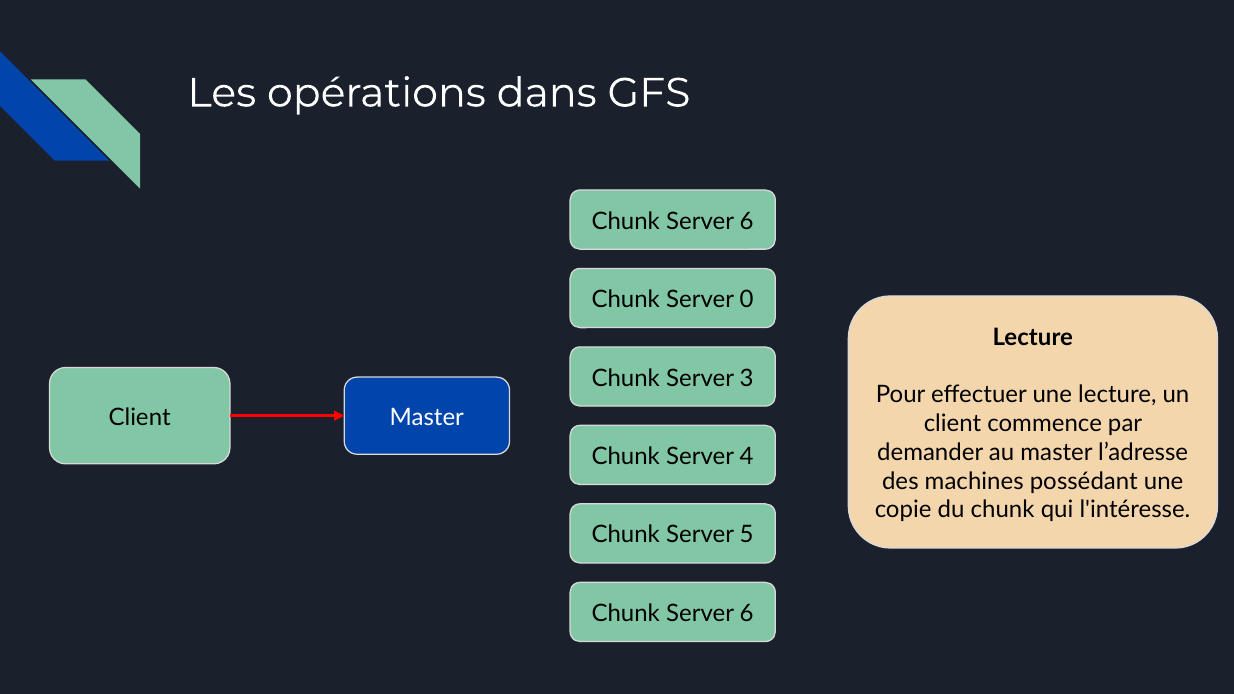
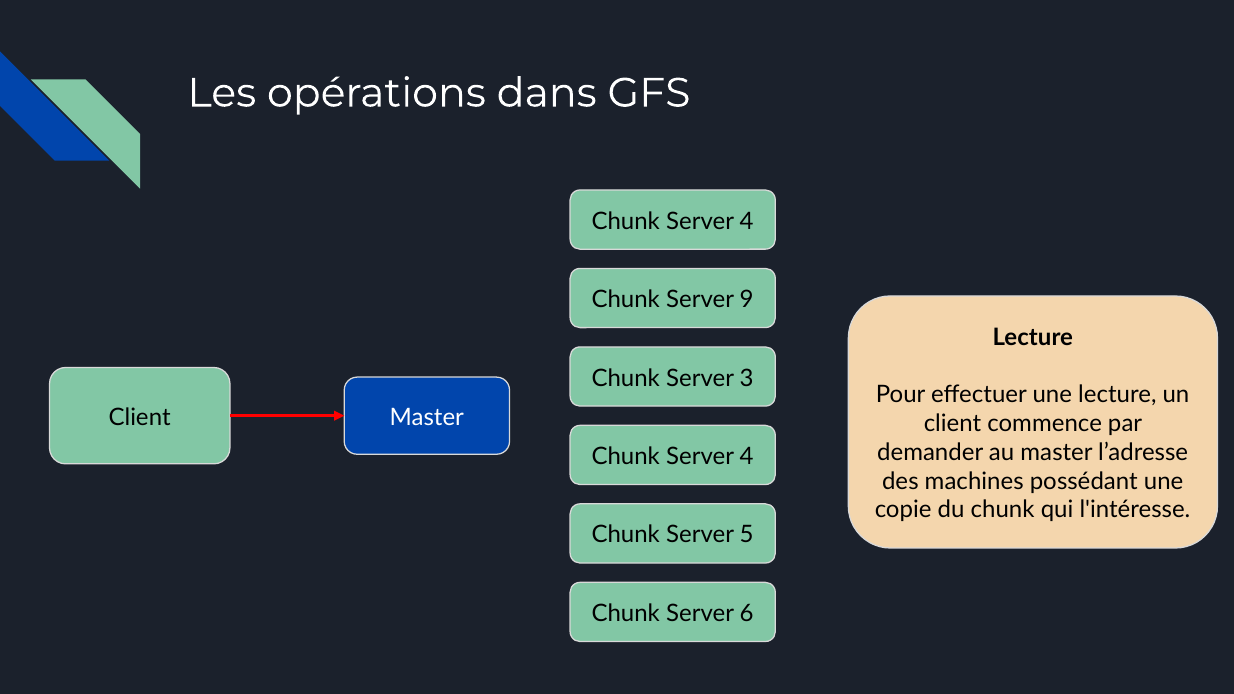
6 at (747, 221): 6 -> 4
0: 0 -> 9
